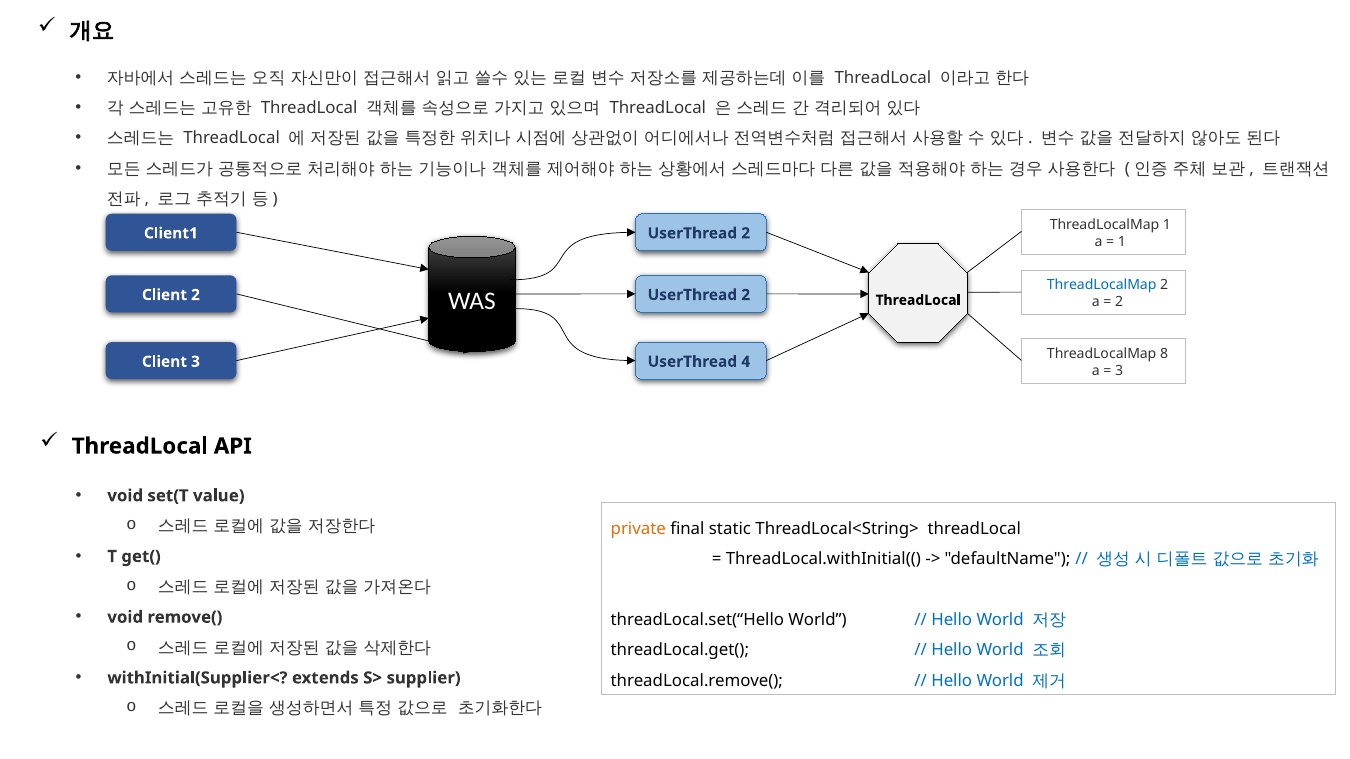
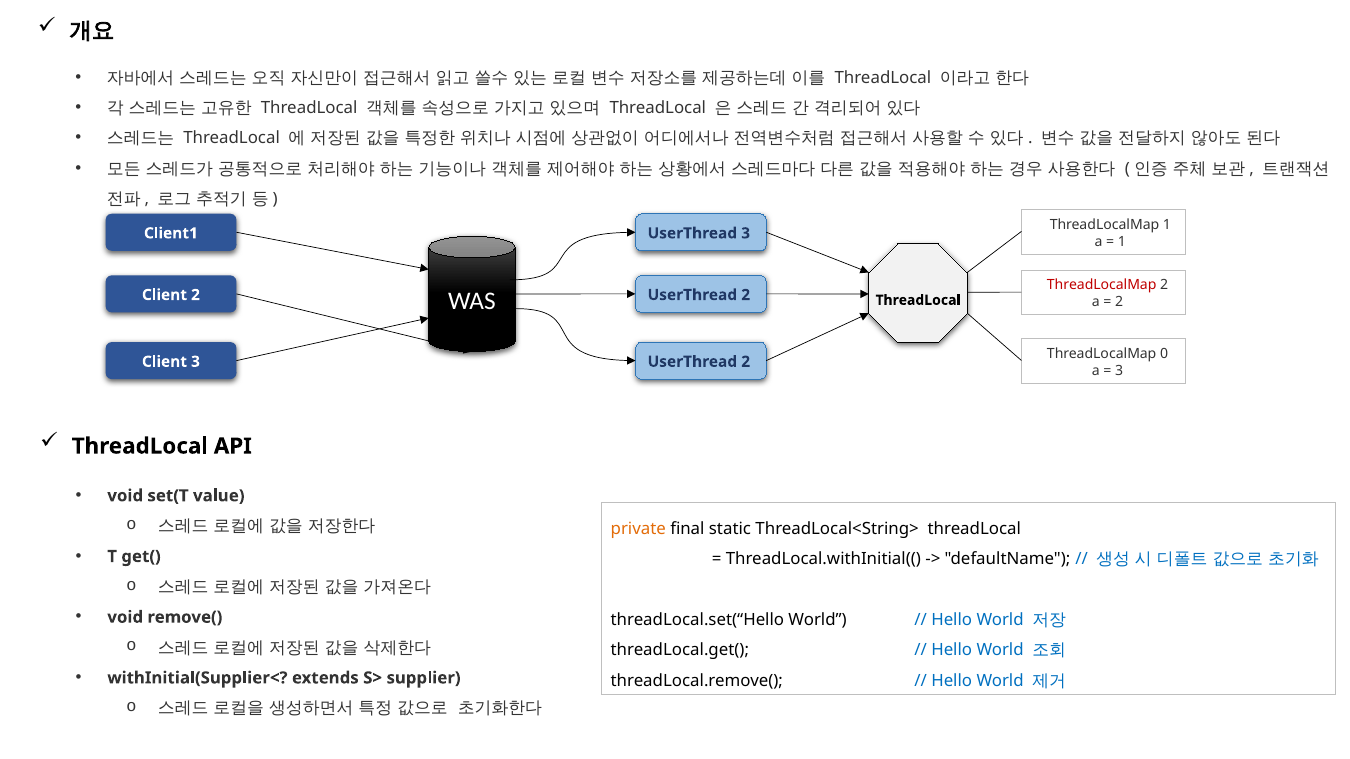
2 at (746, 233): 2 -> 3
ThreadLocalMap at (1102, 285) colour: blue -> red
8: 8 -> 0
4 at (746, 362): 4 -> 2
